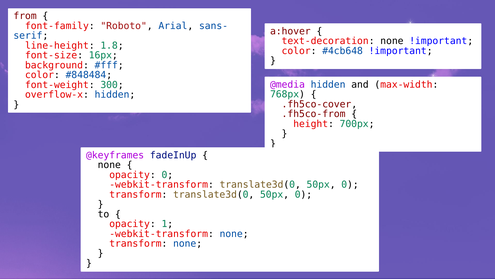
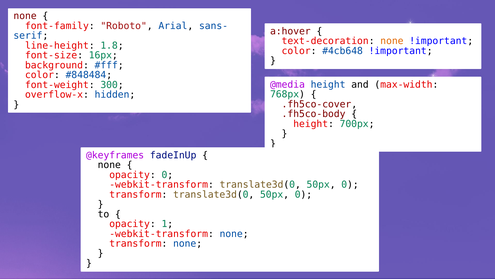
from at (25, 16): from -> none
none at (392, 41) colour: black -> orange
@media hidden: hidden -> height
.fh5co-from: .fh5co-from -> .fh5co-body
